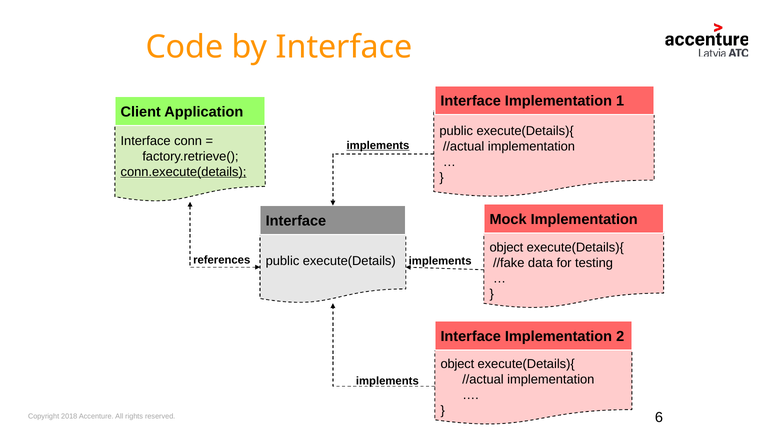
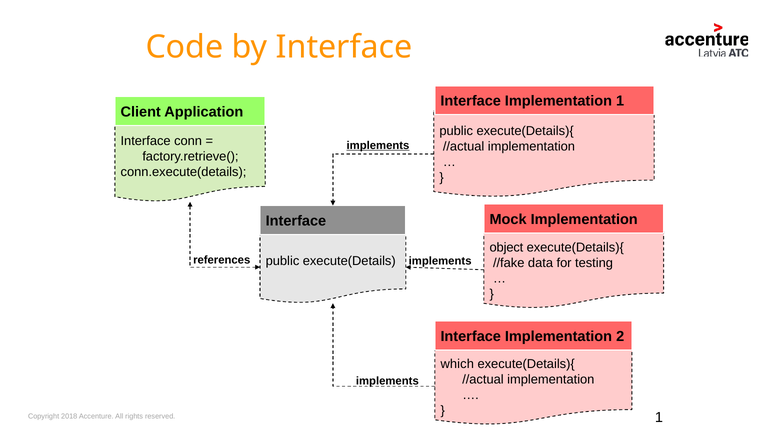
conn.execute(details underline: present -> none
object at (457, 364): object -> which
6 at (659, 418): 6 -> 1
